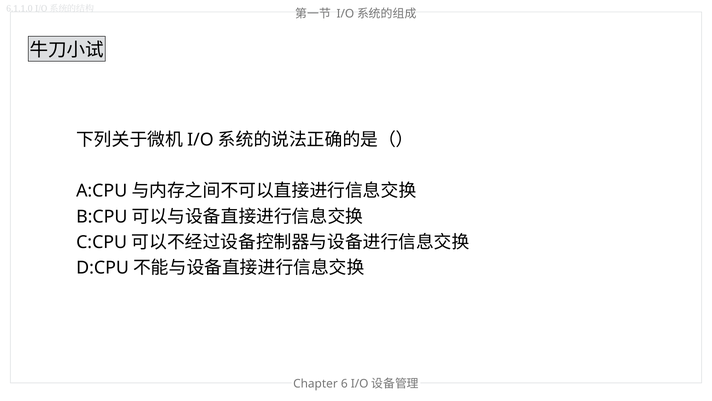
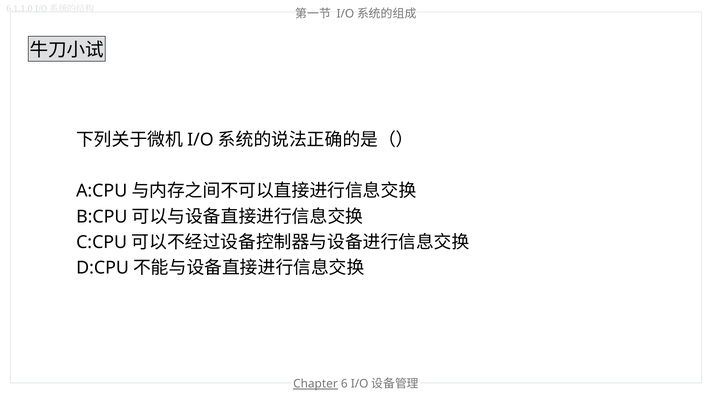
Chapter underline: none -> present
